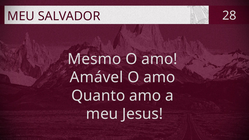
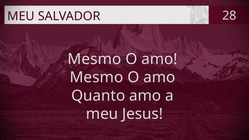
Amável at (97, 77): Amável -> Mesmo
